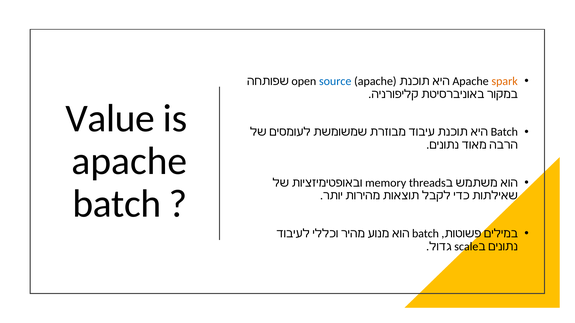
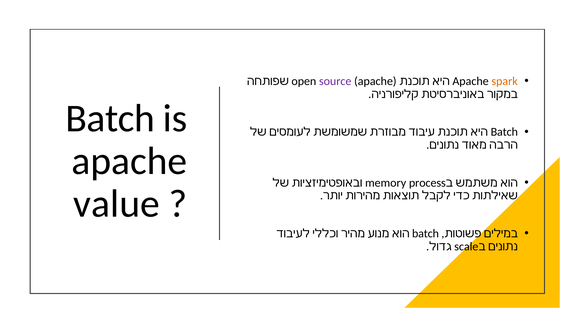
source colour: blue -> purple
Value at (110, 119): Value -> Batch
threads: threads -> process
batch at (117, 204): batch -> value
